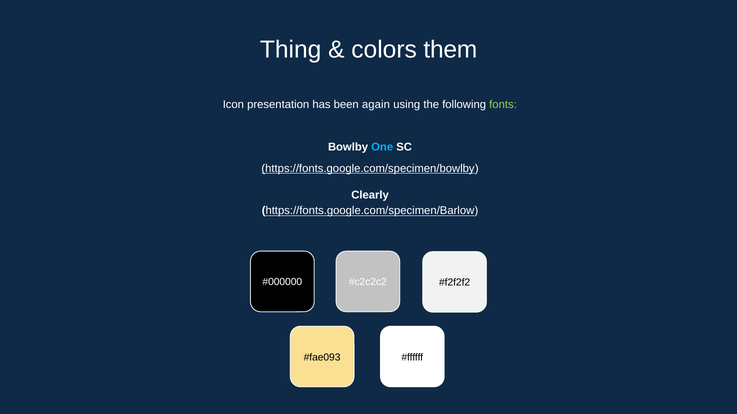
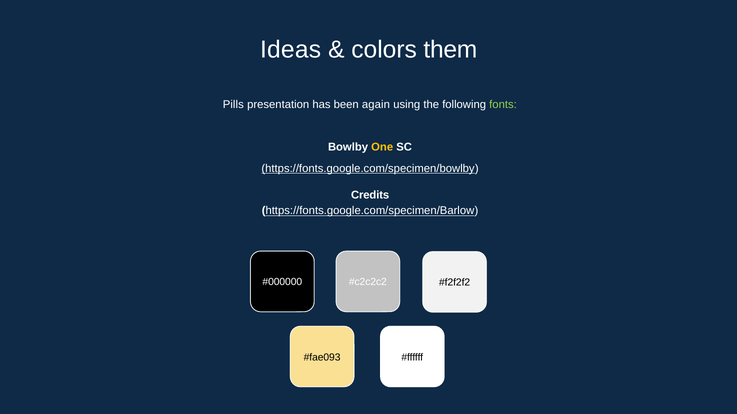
Thing: Thing -> Ideas
Icon: Icon -> Pills
One colour: light blue -> yellow
Clearly: Clearly -> Credits
